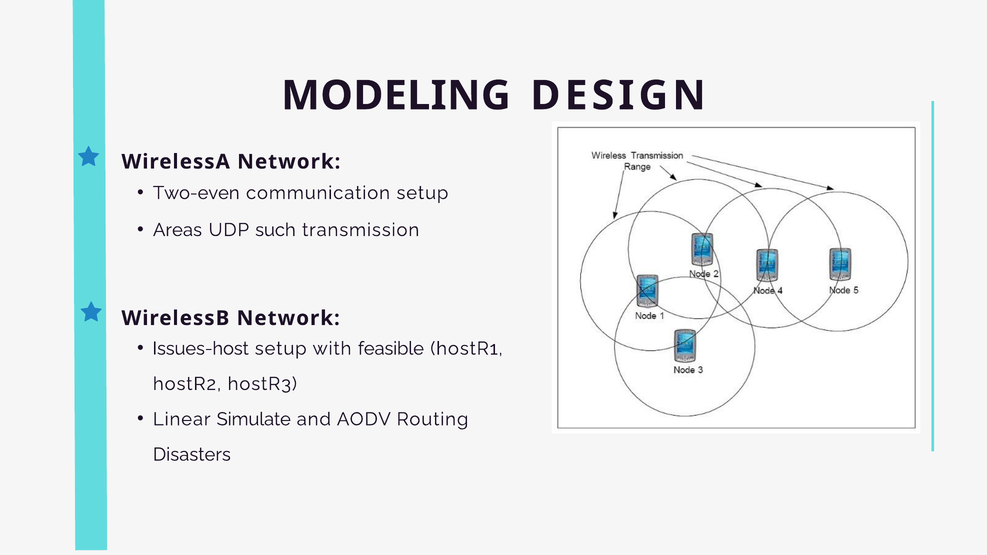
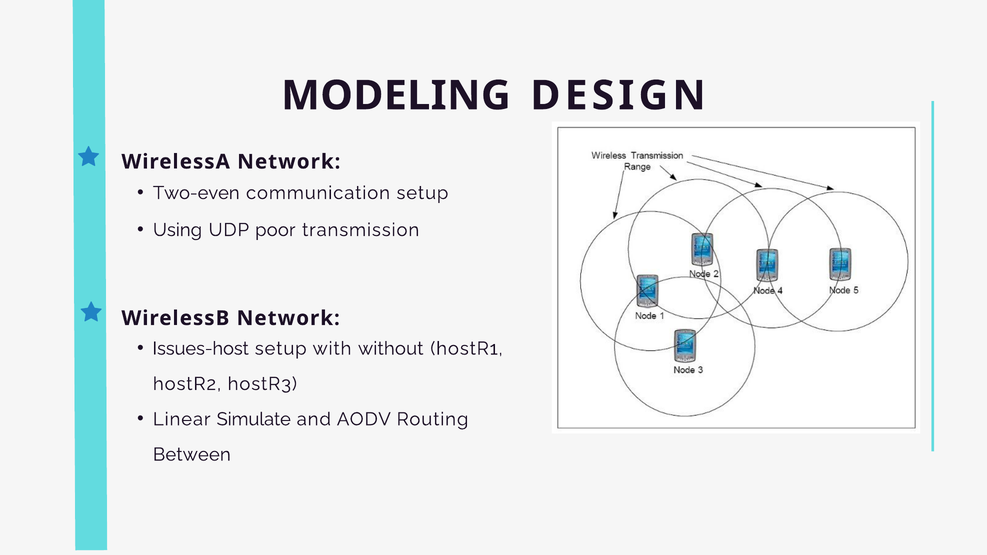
Areas: Areas -> Using
such: such -> poor
feasible: feasible -> without
Disasters: Disasters -> Between
